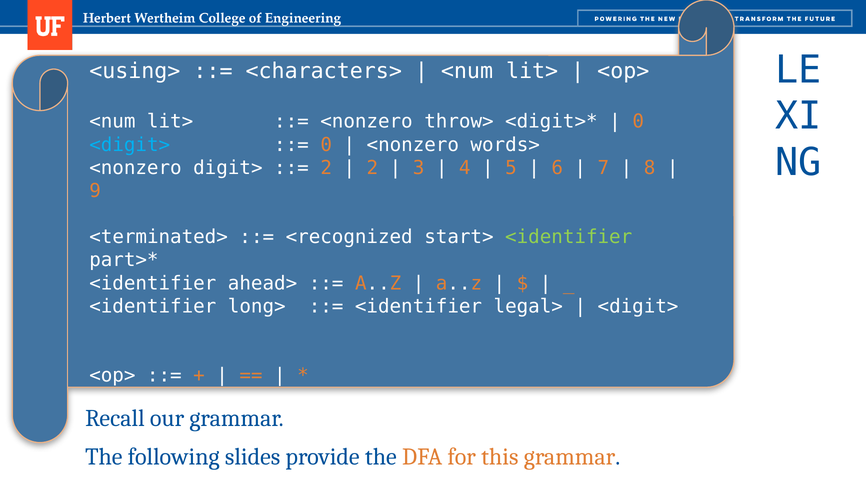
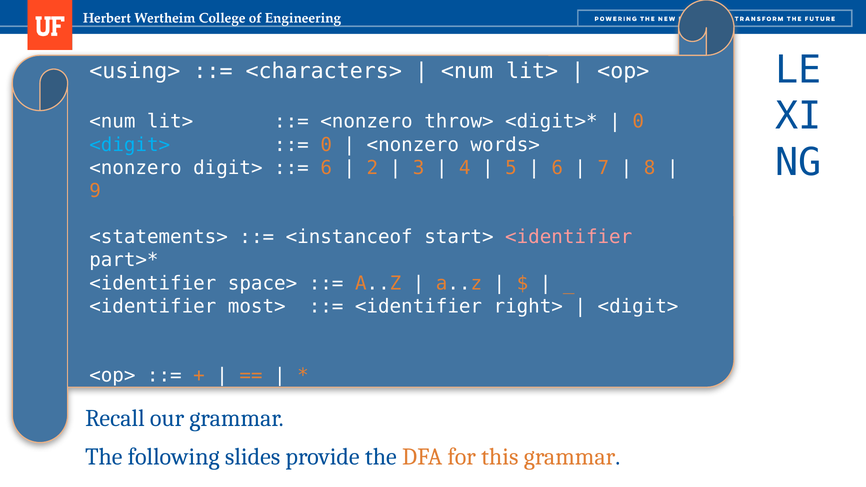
2 at (326, 168): 2 -> 6
<terminated>: <terminated> -> <statements>
<recognized: <recognized -> <instanceof
<identifier at (569, 237) colour: light green -> pink
ahead>: ahead> -> space>
long>: long> -> most>
legal>: legal> -> right>
